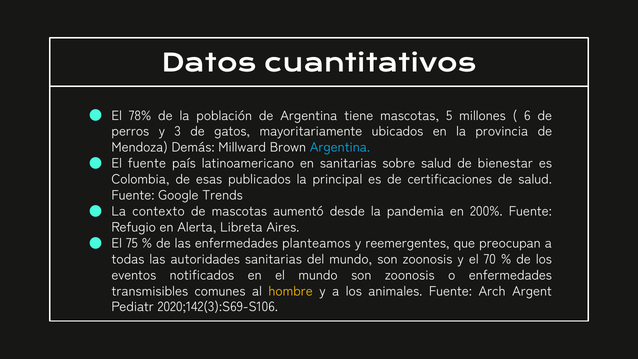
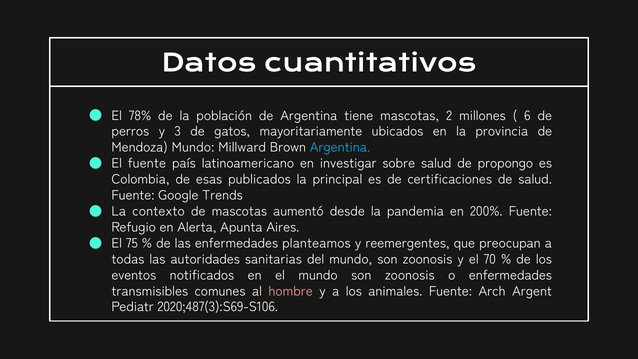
5: 5 -> 2
Mendoza Demás: Demás -> Mundo
en sanitarias: sanitarias -> investigar
bienestar: bienestar -> propongo
Libreta: Libreta -> Apunta
hombre colour: yellow -> pink
2020;142(3):S69-S106: 2020;142(3):S69-S106 -> 2020;487(3):S69-S106
